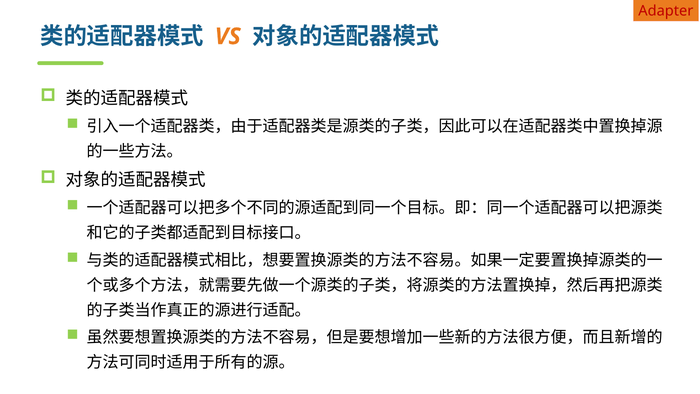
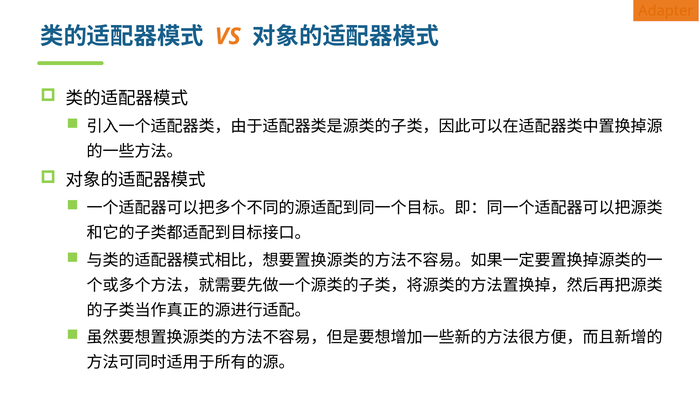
Adapter colour: red -> orange
